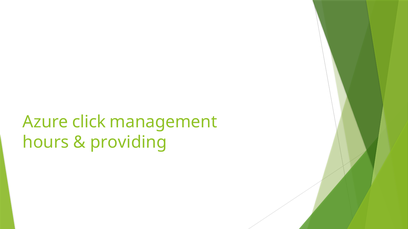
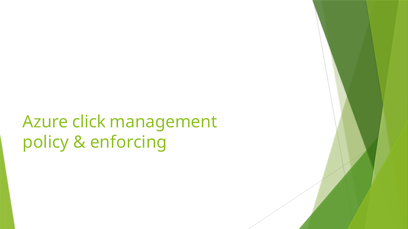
hours: hours -> policy
providing: providing -> enforcing
